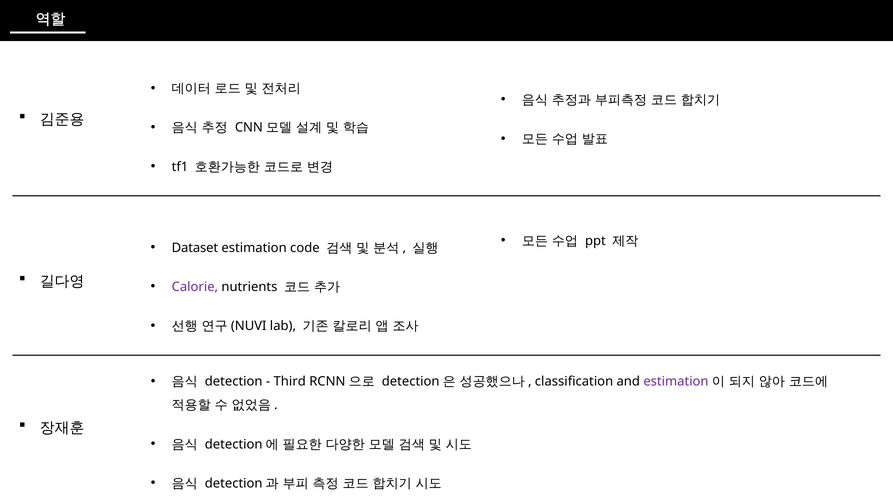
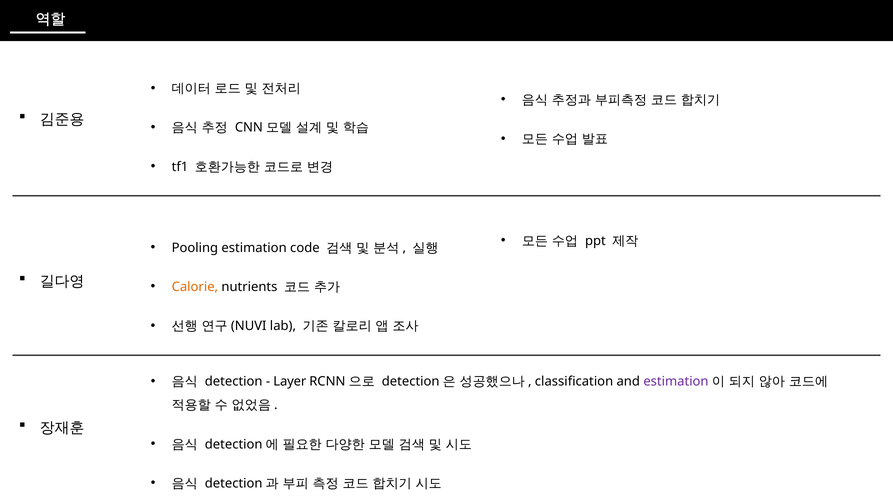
Dataset: Dataset -> Pooling
Calorie colour: purple -> orange
Third: Third -> Layer
